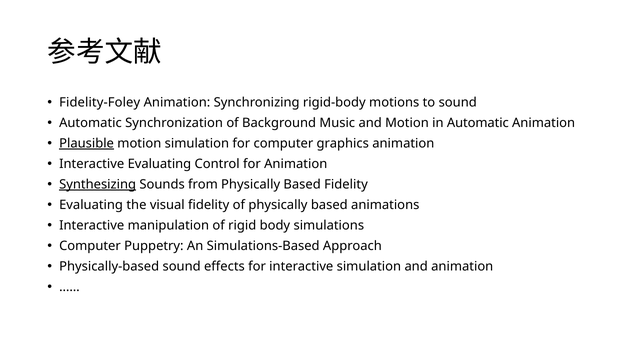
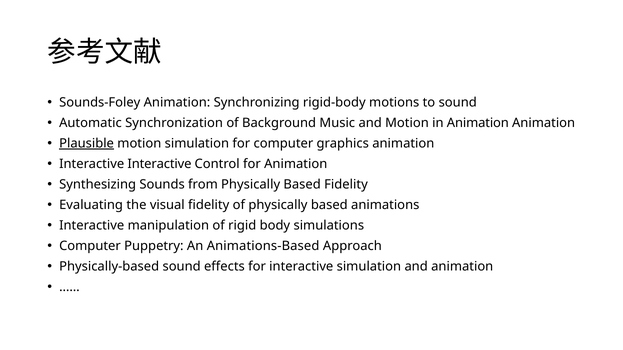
Fidelity-Foley: Fidelity-Foley -> Sounds-Foley
in Automatic: Automatic -> Animation
Interactive Evaluating: Evaluating -> Interactive
Synthesizing underline: present -> none
Simulations-Based: Simulations-Based -> Animations-Based
